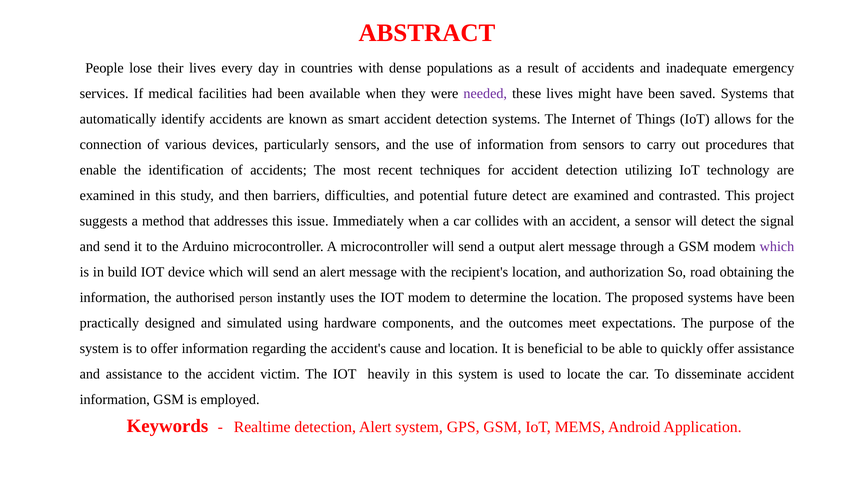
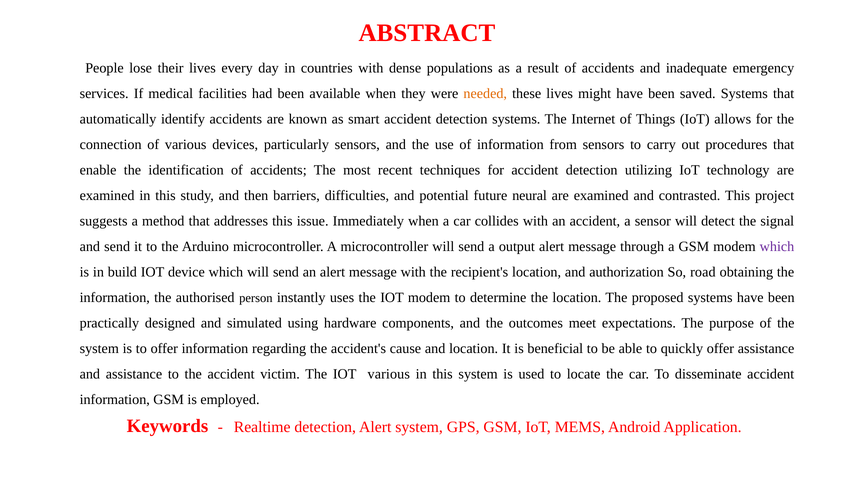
needed colour: purple -> orange
future detect: detect -> neural
IOT heavily: heavily -> various
